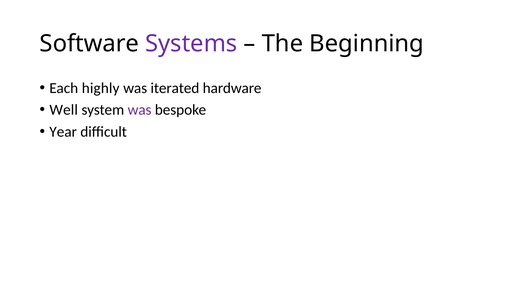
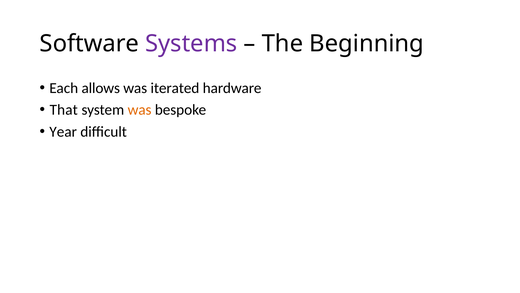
highly: highly -> allows
Well: Well -> That
was at (140, 110) colour: purple -> orange
